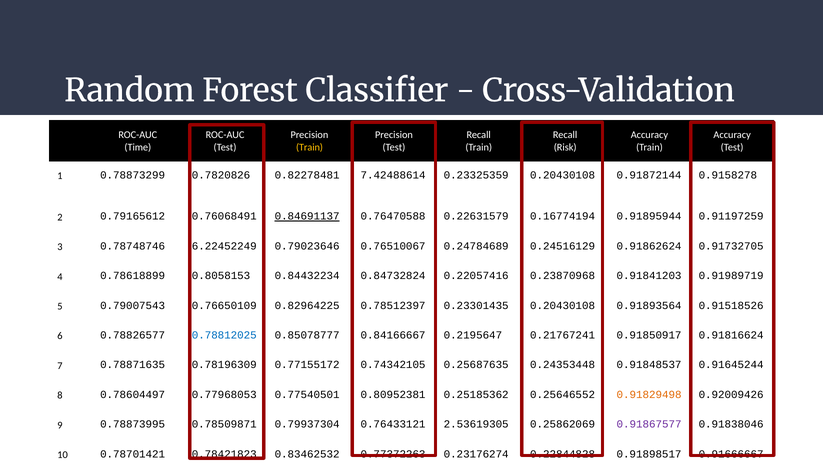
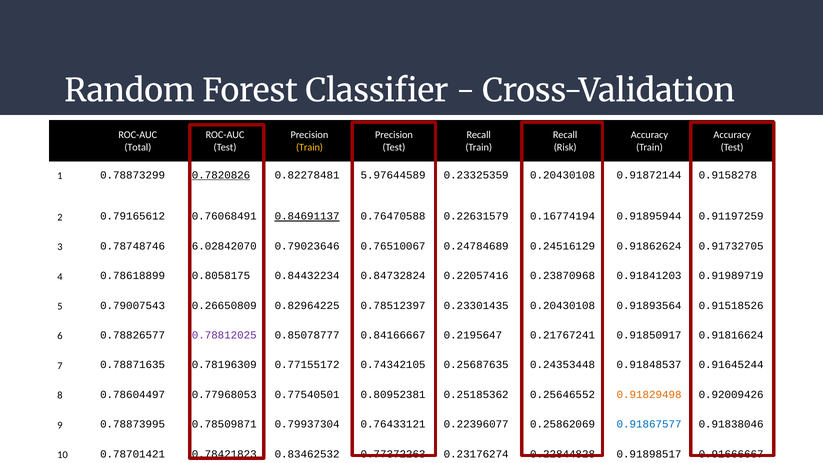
Time: Time -> Total
0.7820826 underline: none -> present
7.42488614: 7.42488614 -> 5.97644589
6.22452249: 6.22452249 -> 6.02842070
0.8058153: 0.8058153 -> 0.8058175
0.76650109: 0.76650109 -> 0.26650809
0.78812025 colour: blue -> purple
2.53619305: 2.53619305 -> 0.22396077
0.91867577 colour: purple -> blue
